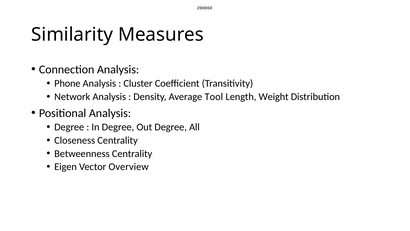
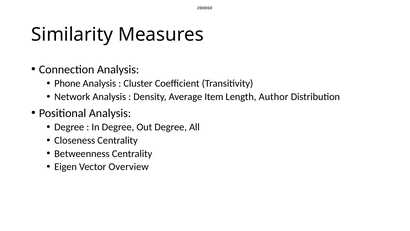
Tool: Tool -> Item
Weight: Weight -> Author
